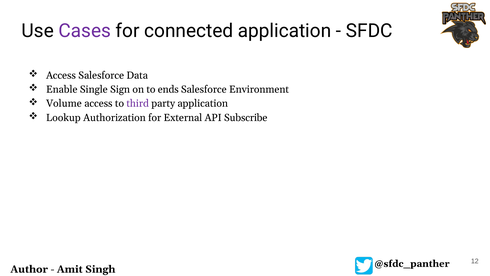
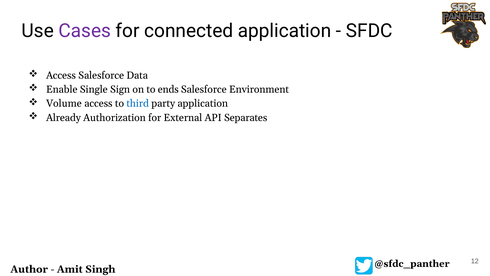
third colour: purple -> blue
Lookup: Lookup -> Already
Subscribe: Subscribe -> Separates
